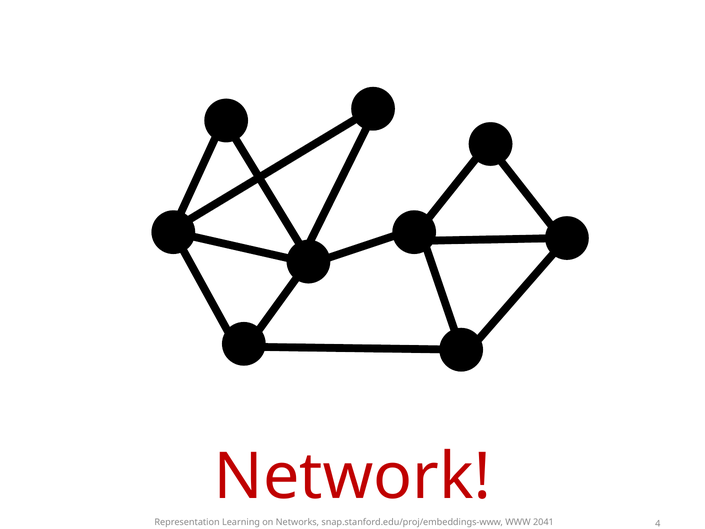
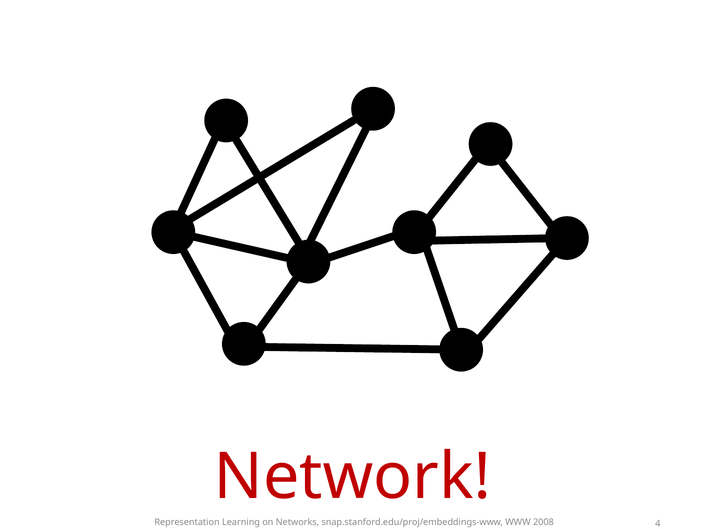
2041: 2041 -> 2008
